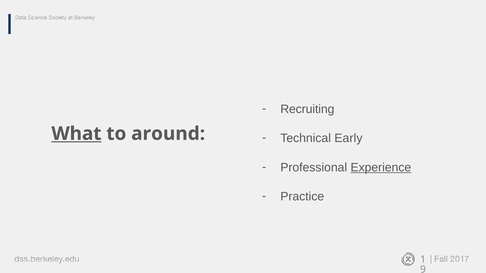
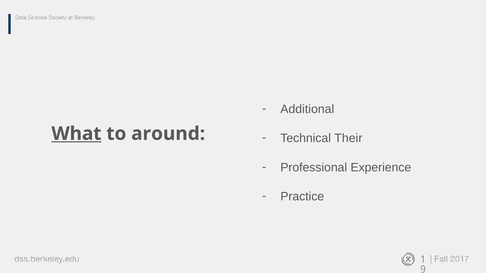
Recruiting: Recruiting -> Additional
Early: Early -> Their
Experience underline: present -> none
